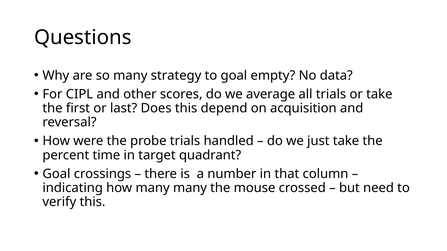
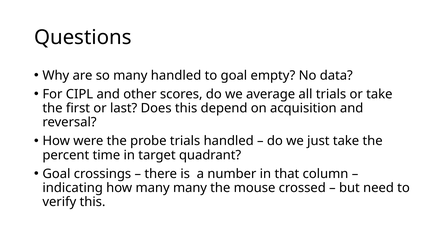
many strategy: strategy -> handled
